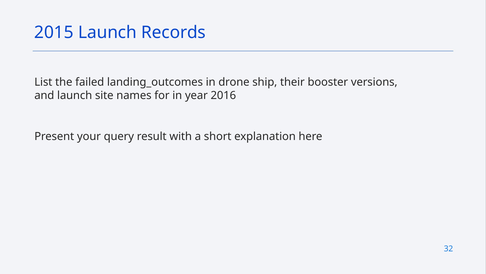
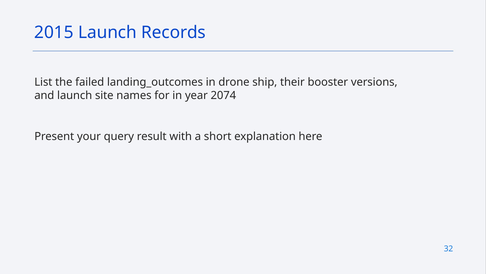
2016: 2016 -> 2074
